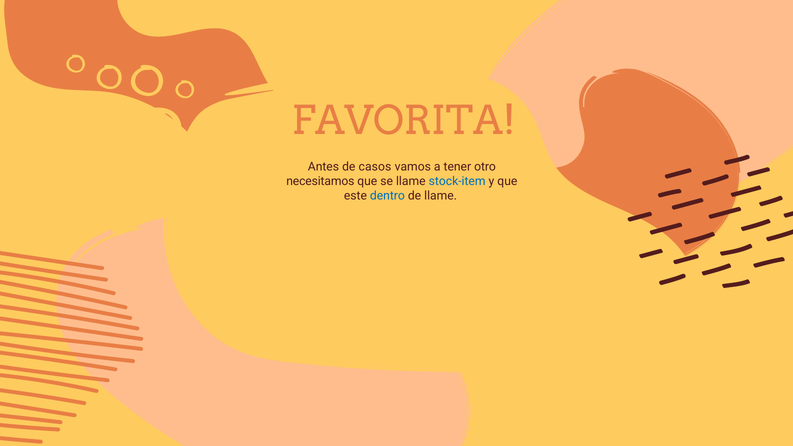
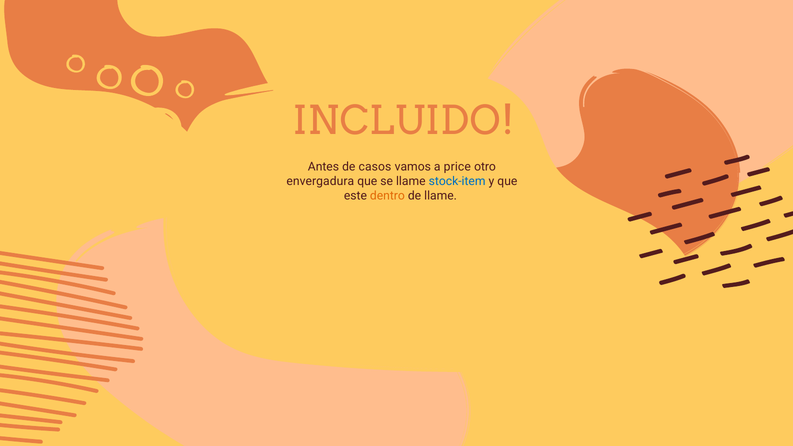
FAVORITA: FAVORITA -> INCLUIDO
tener: tener -> price
necesitamos: necesitamos -> envergadura
dentro colour: blue -> orange
